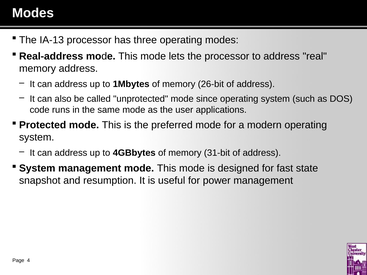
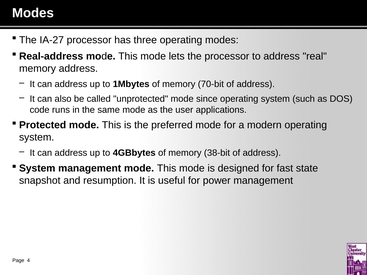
IA-13: IA-13 -> IA-27
26-bit: 26-bit -> 70-bit
31-bit: 31-bit -> 38-bit
